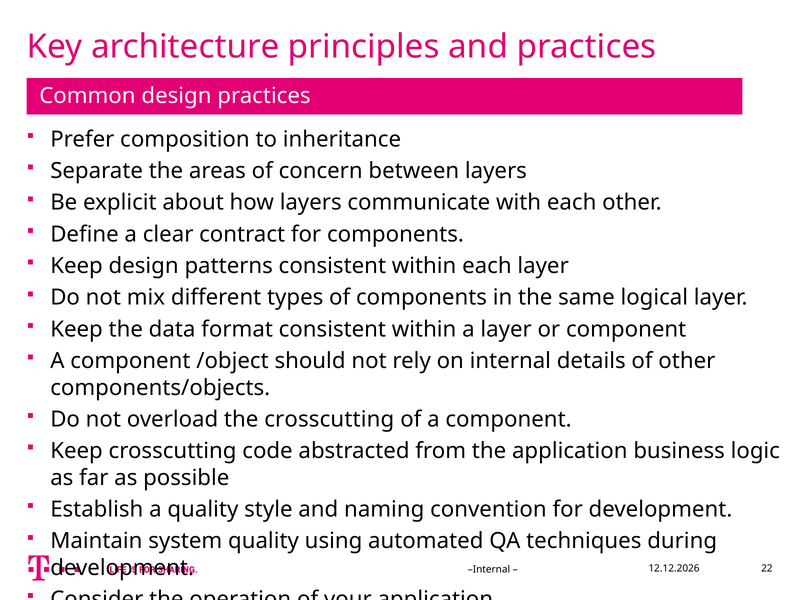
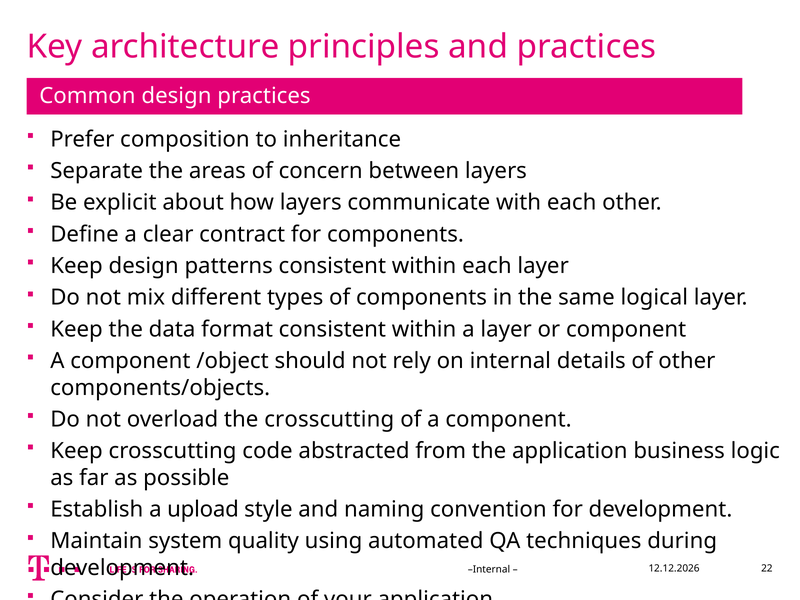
a quality: quality -> upload
